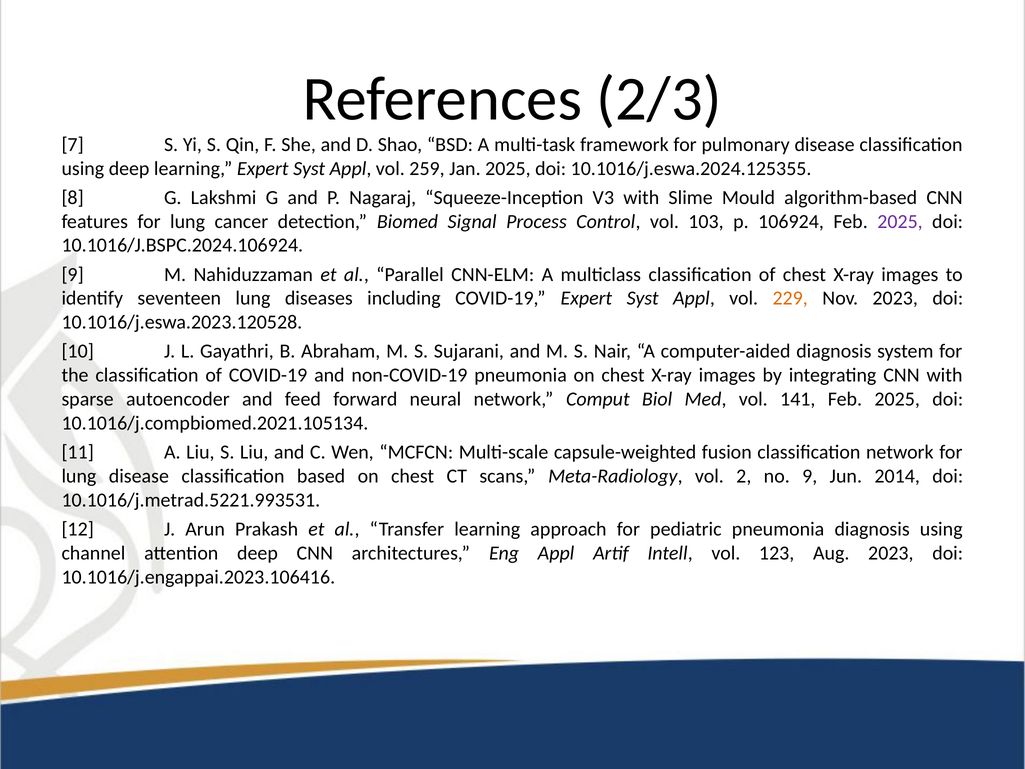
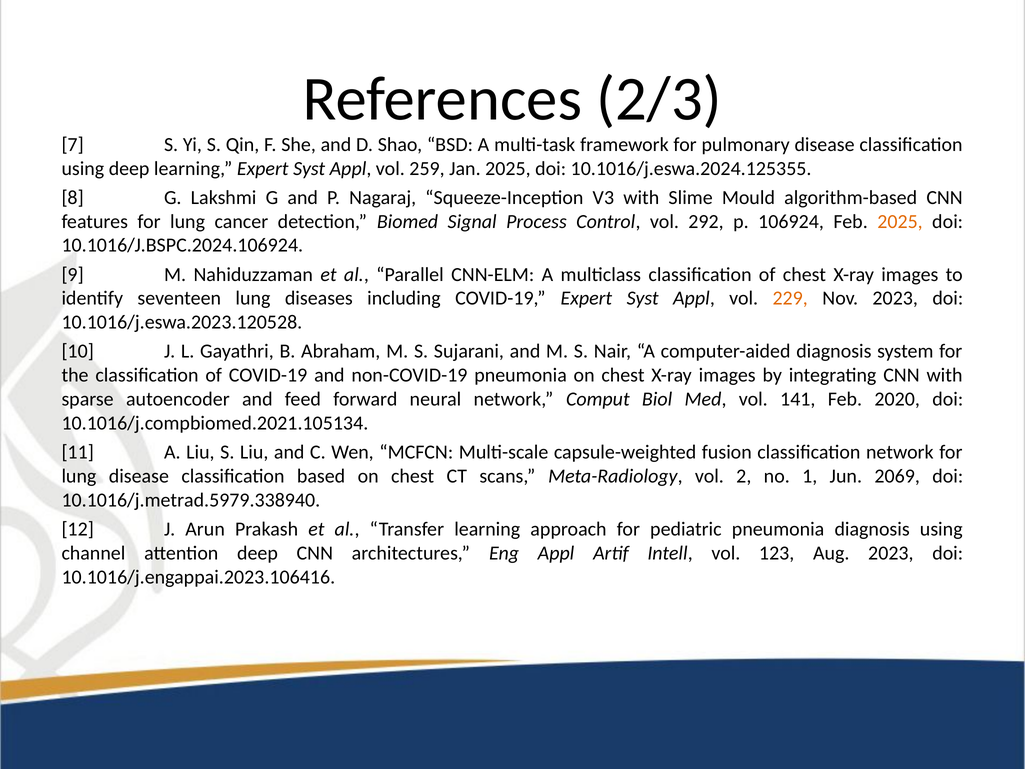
103: 103 -> 292
2025 at (900, 221) colour: purple -> orange
141 Feb 2025: 2025 -> 2020
no 9: 9 -> 1
2014: 2014 -> 2069
10.1016/j.metrad.5221.993531: 10.1016/j.metrad.5221.993531 -> 10.1016/j.metrad.5979.338940
